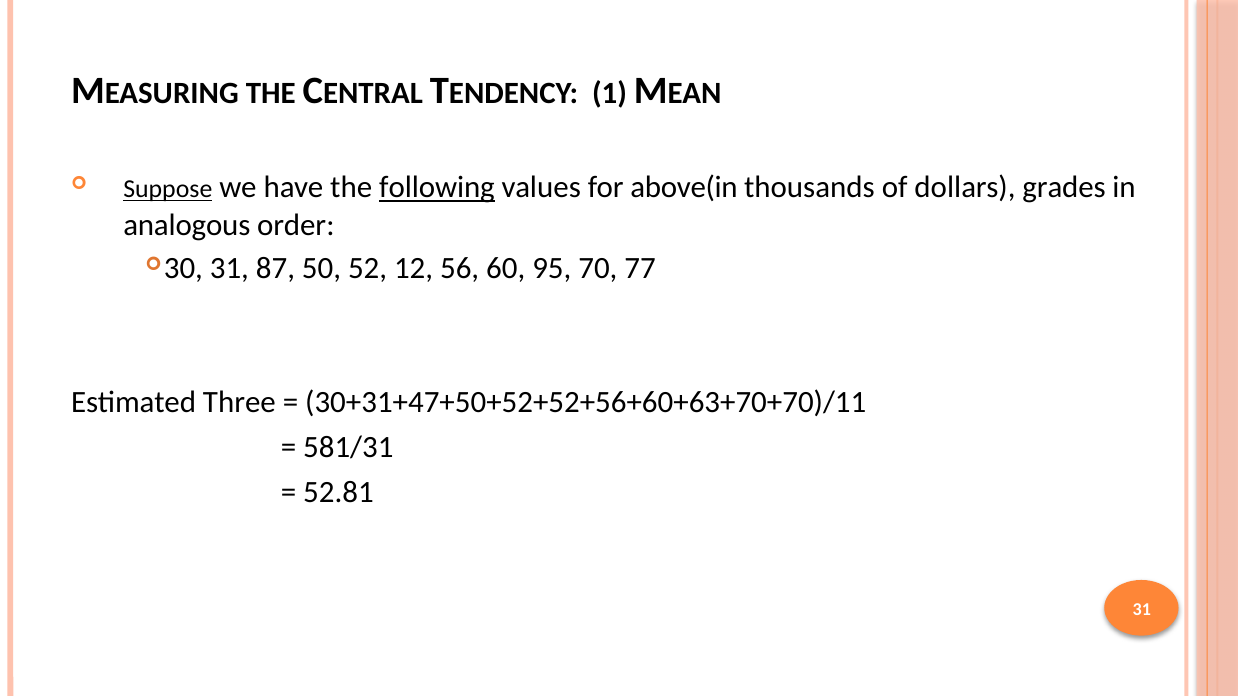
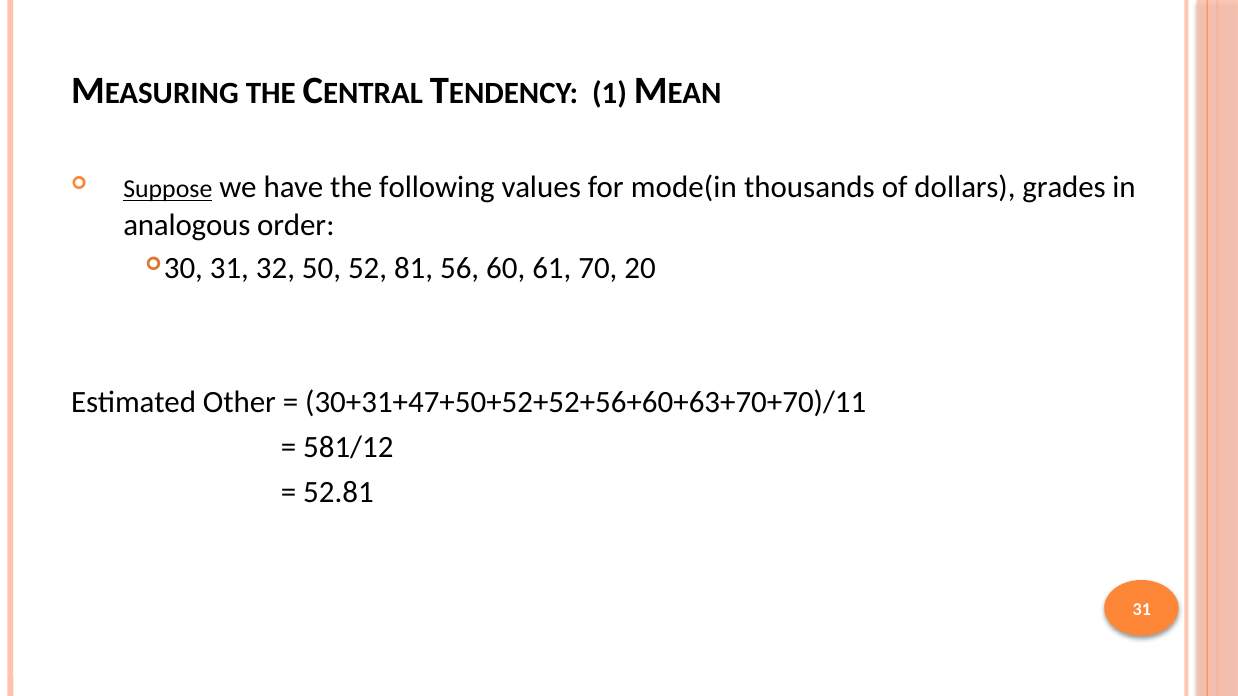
following underline: present -> none
above(in: above(in -> mode(in
87: 87 -> 32
12: 12 -> 81
95: 95 -> 61
77: 77 -> 20
Three: Three -> Other
581/31: 581/31 -> 581/12
